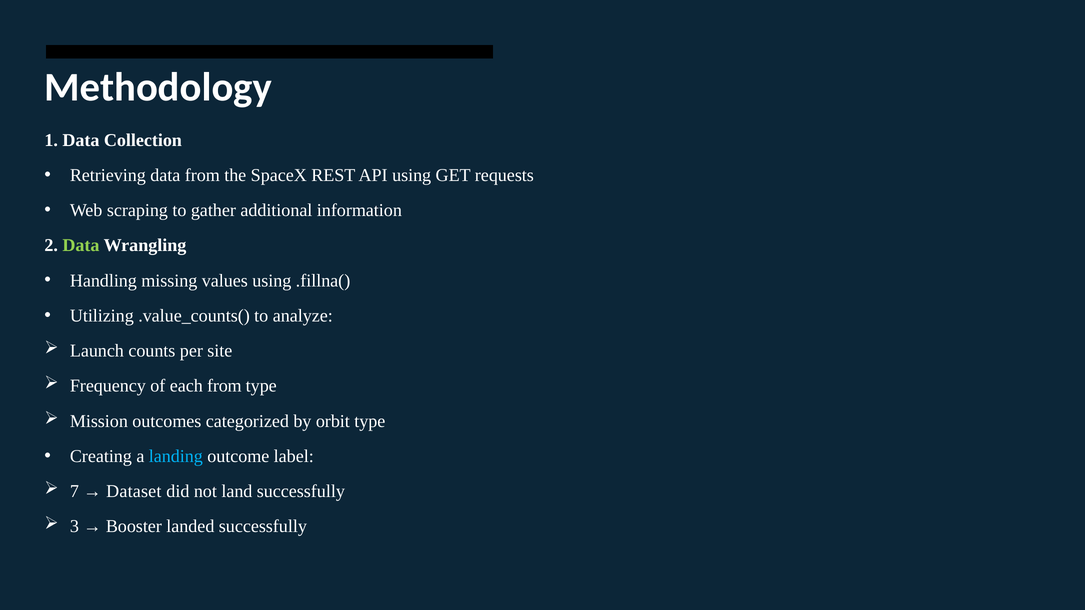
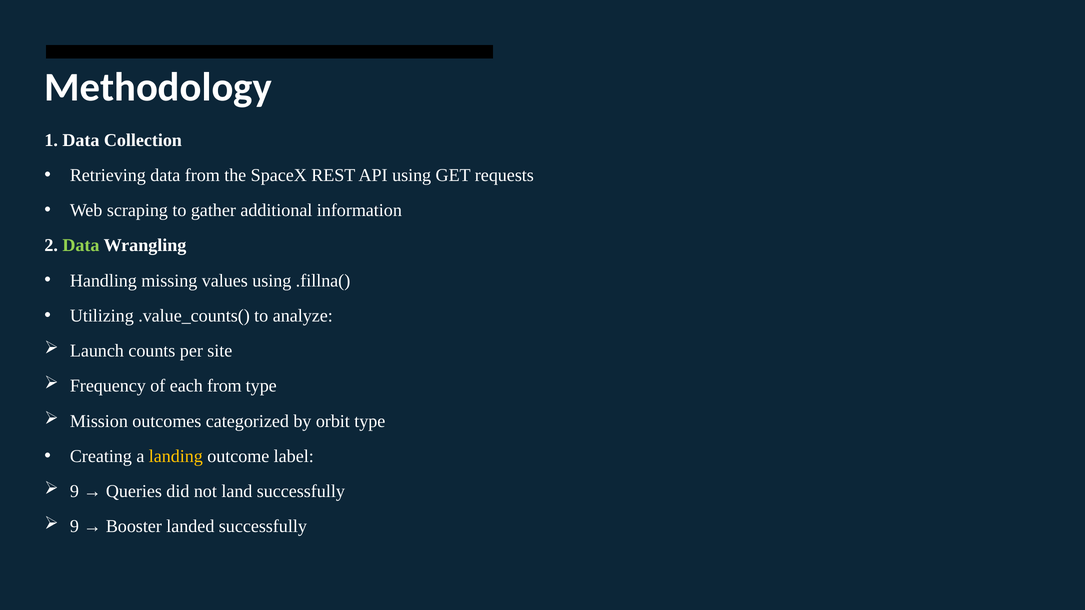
landing colour: light blue -> yellow
7 at (74, 492): 7 -> 9
Dataset: Dataset -> Queries
3 at (74, 527): 3 -> 9
